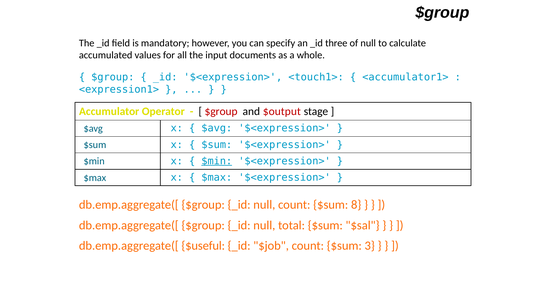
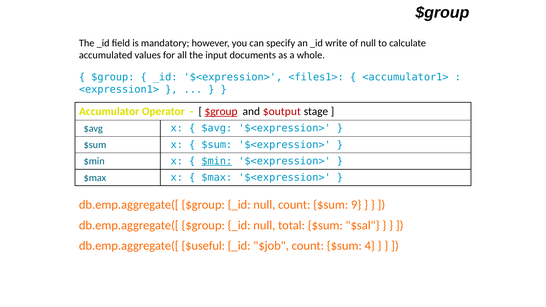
three: three -> write
<touch1>: <touch1> -> <files1>
$group at (221, 112) underline: none -> present
8: 8 -> 9
3: 3 -> 4
